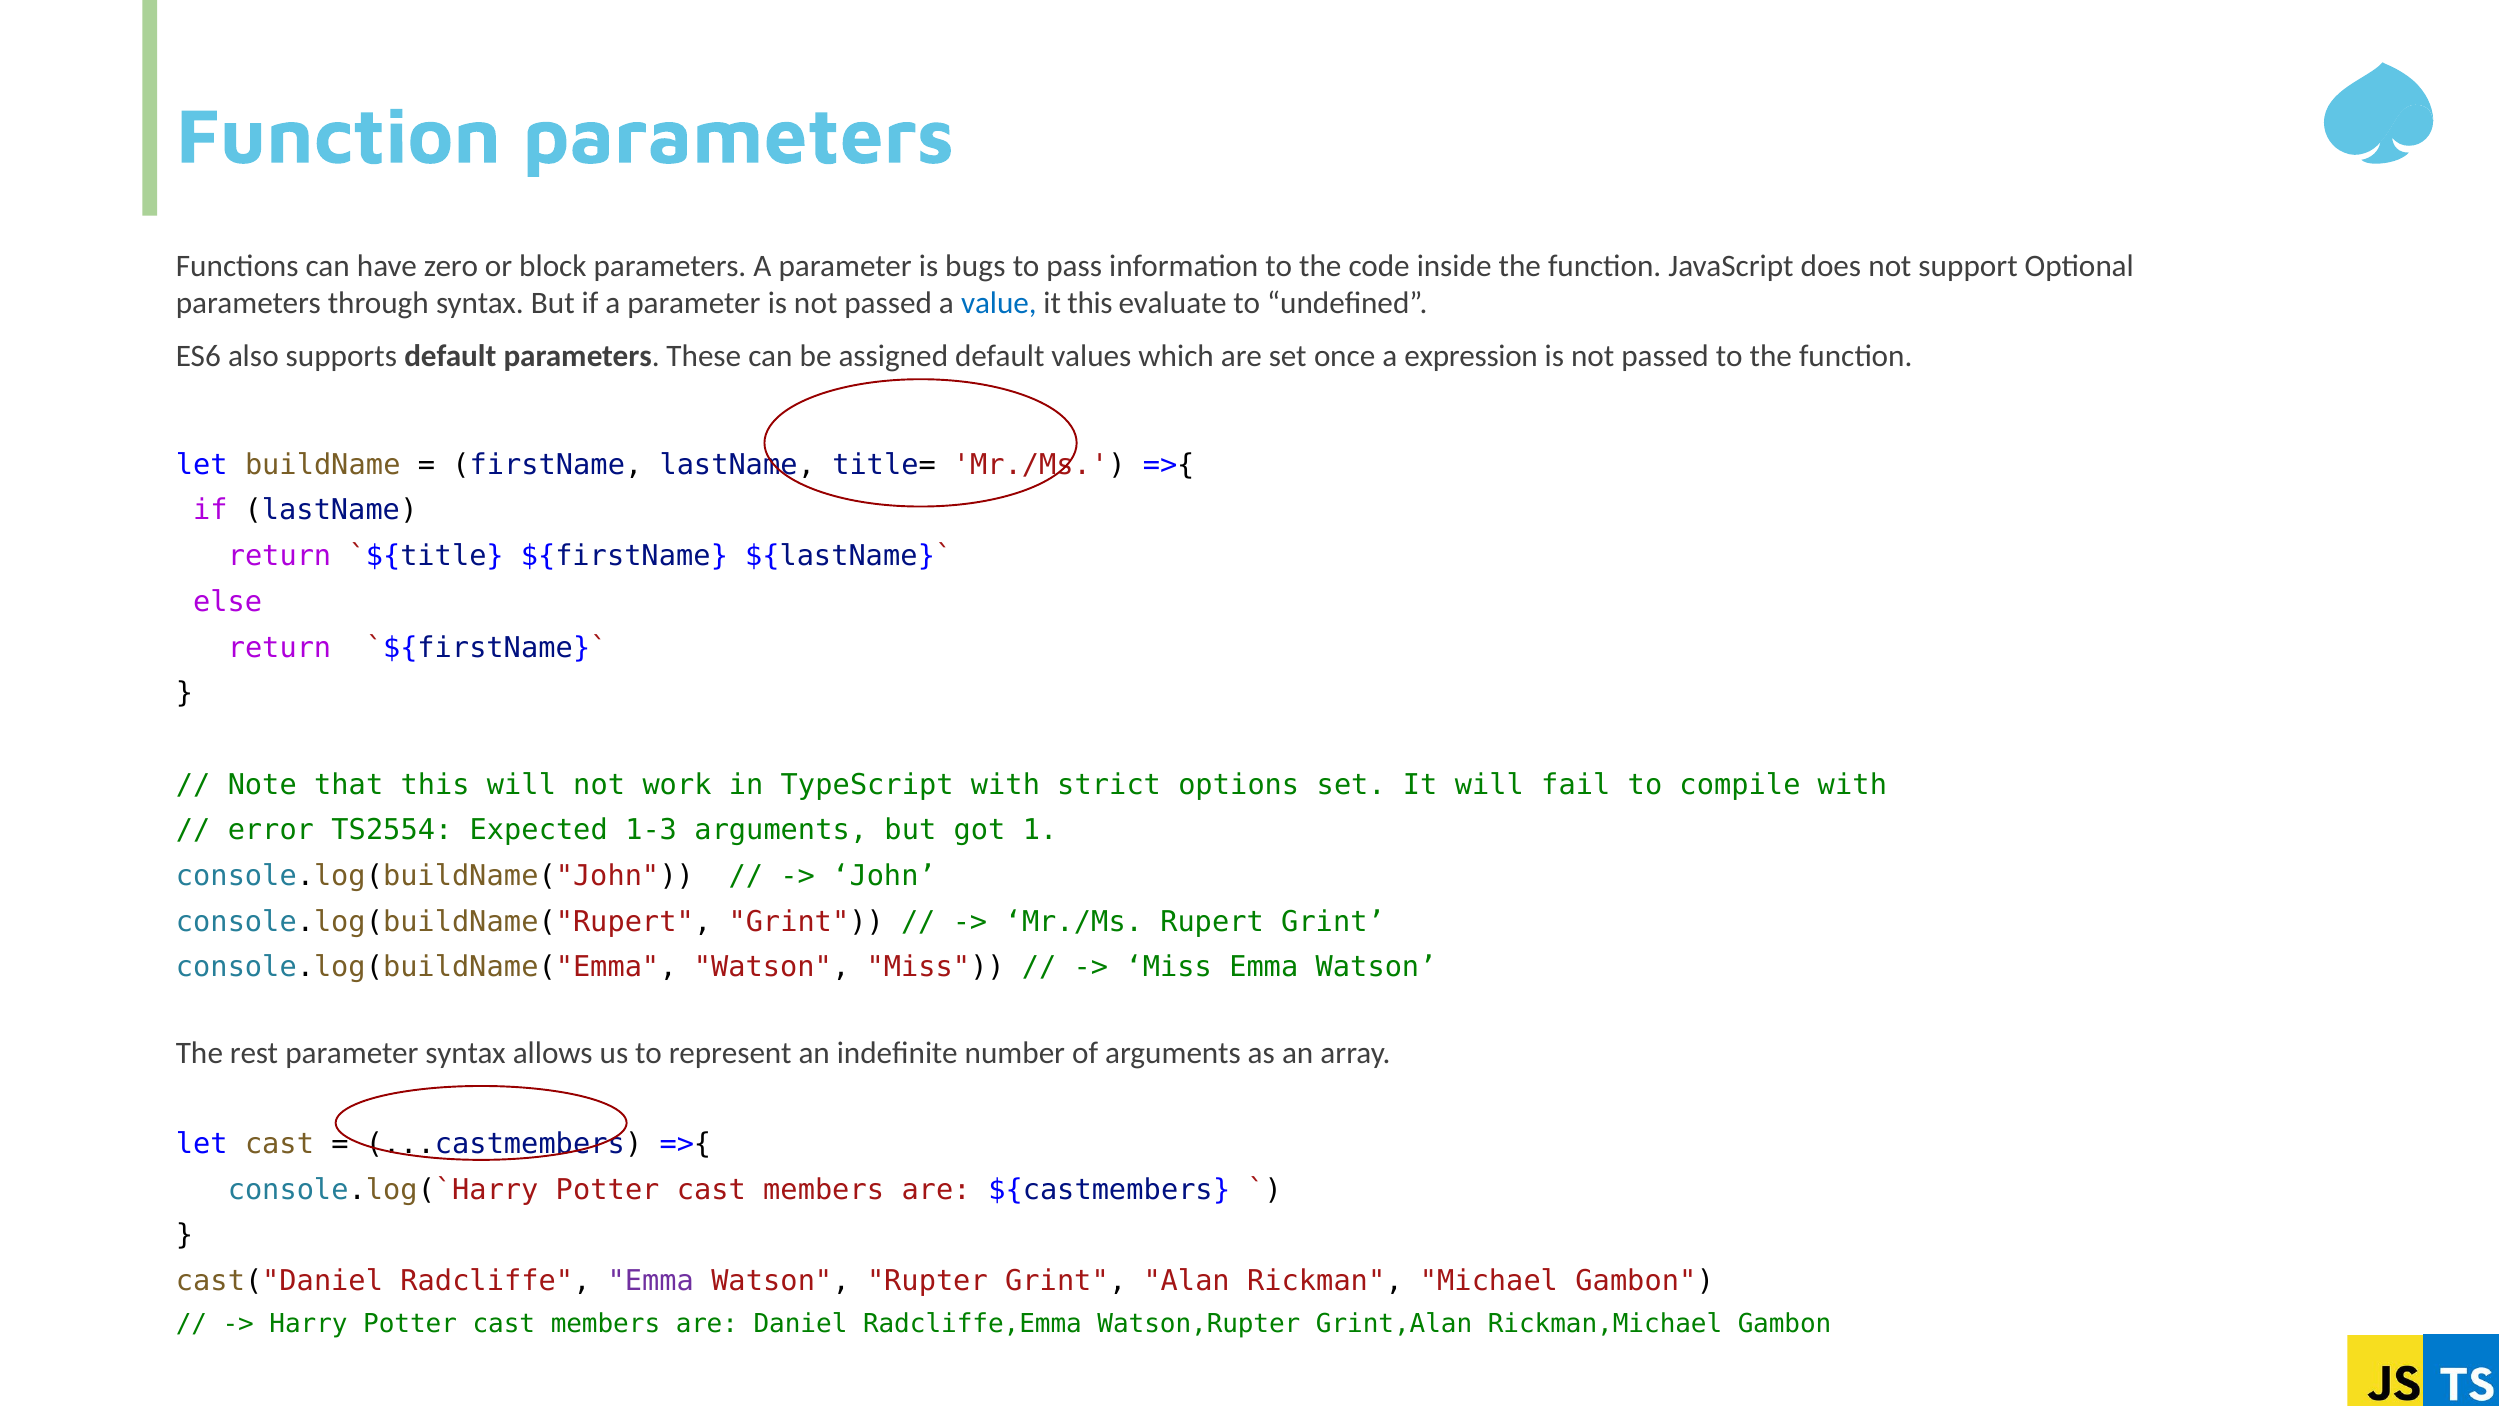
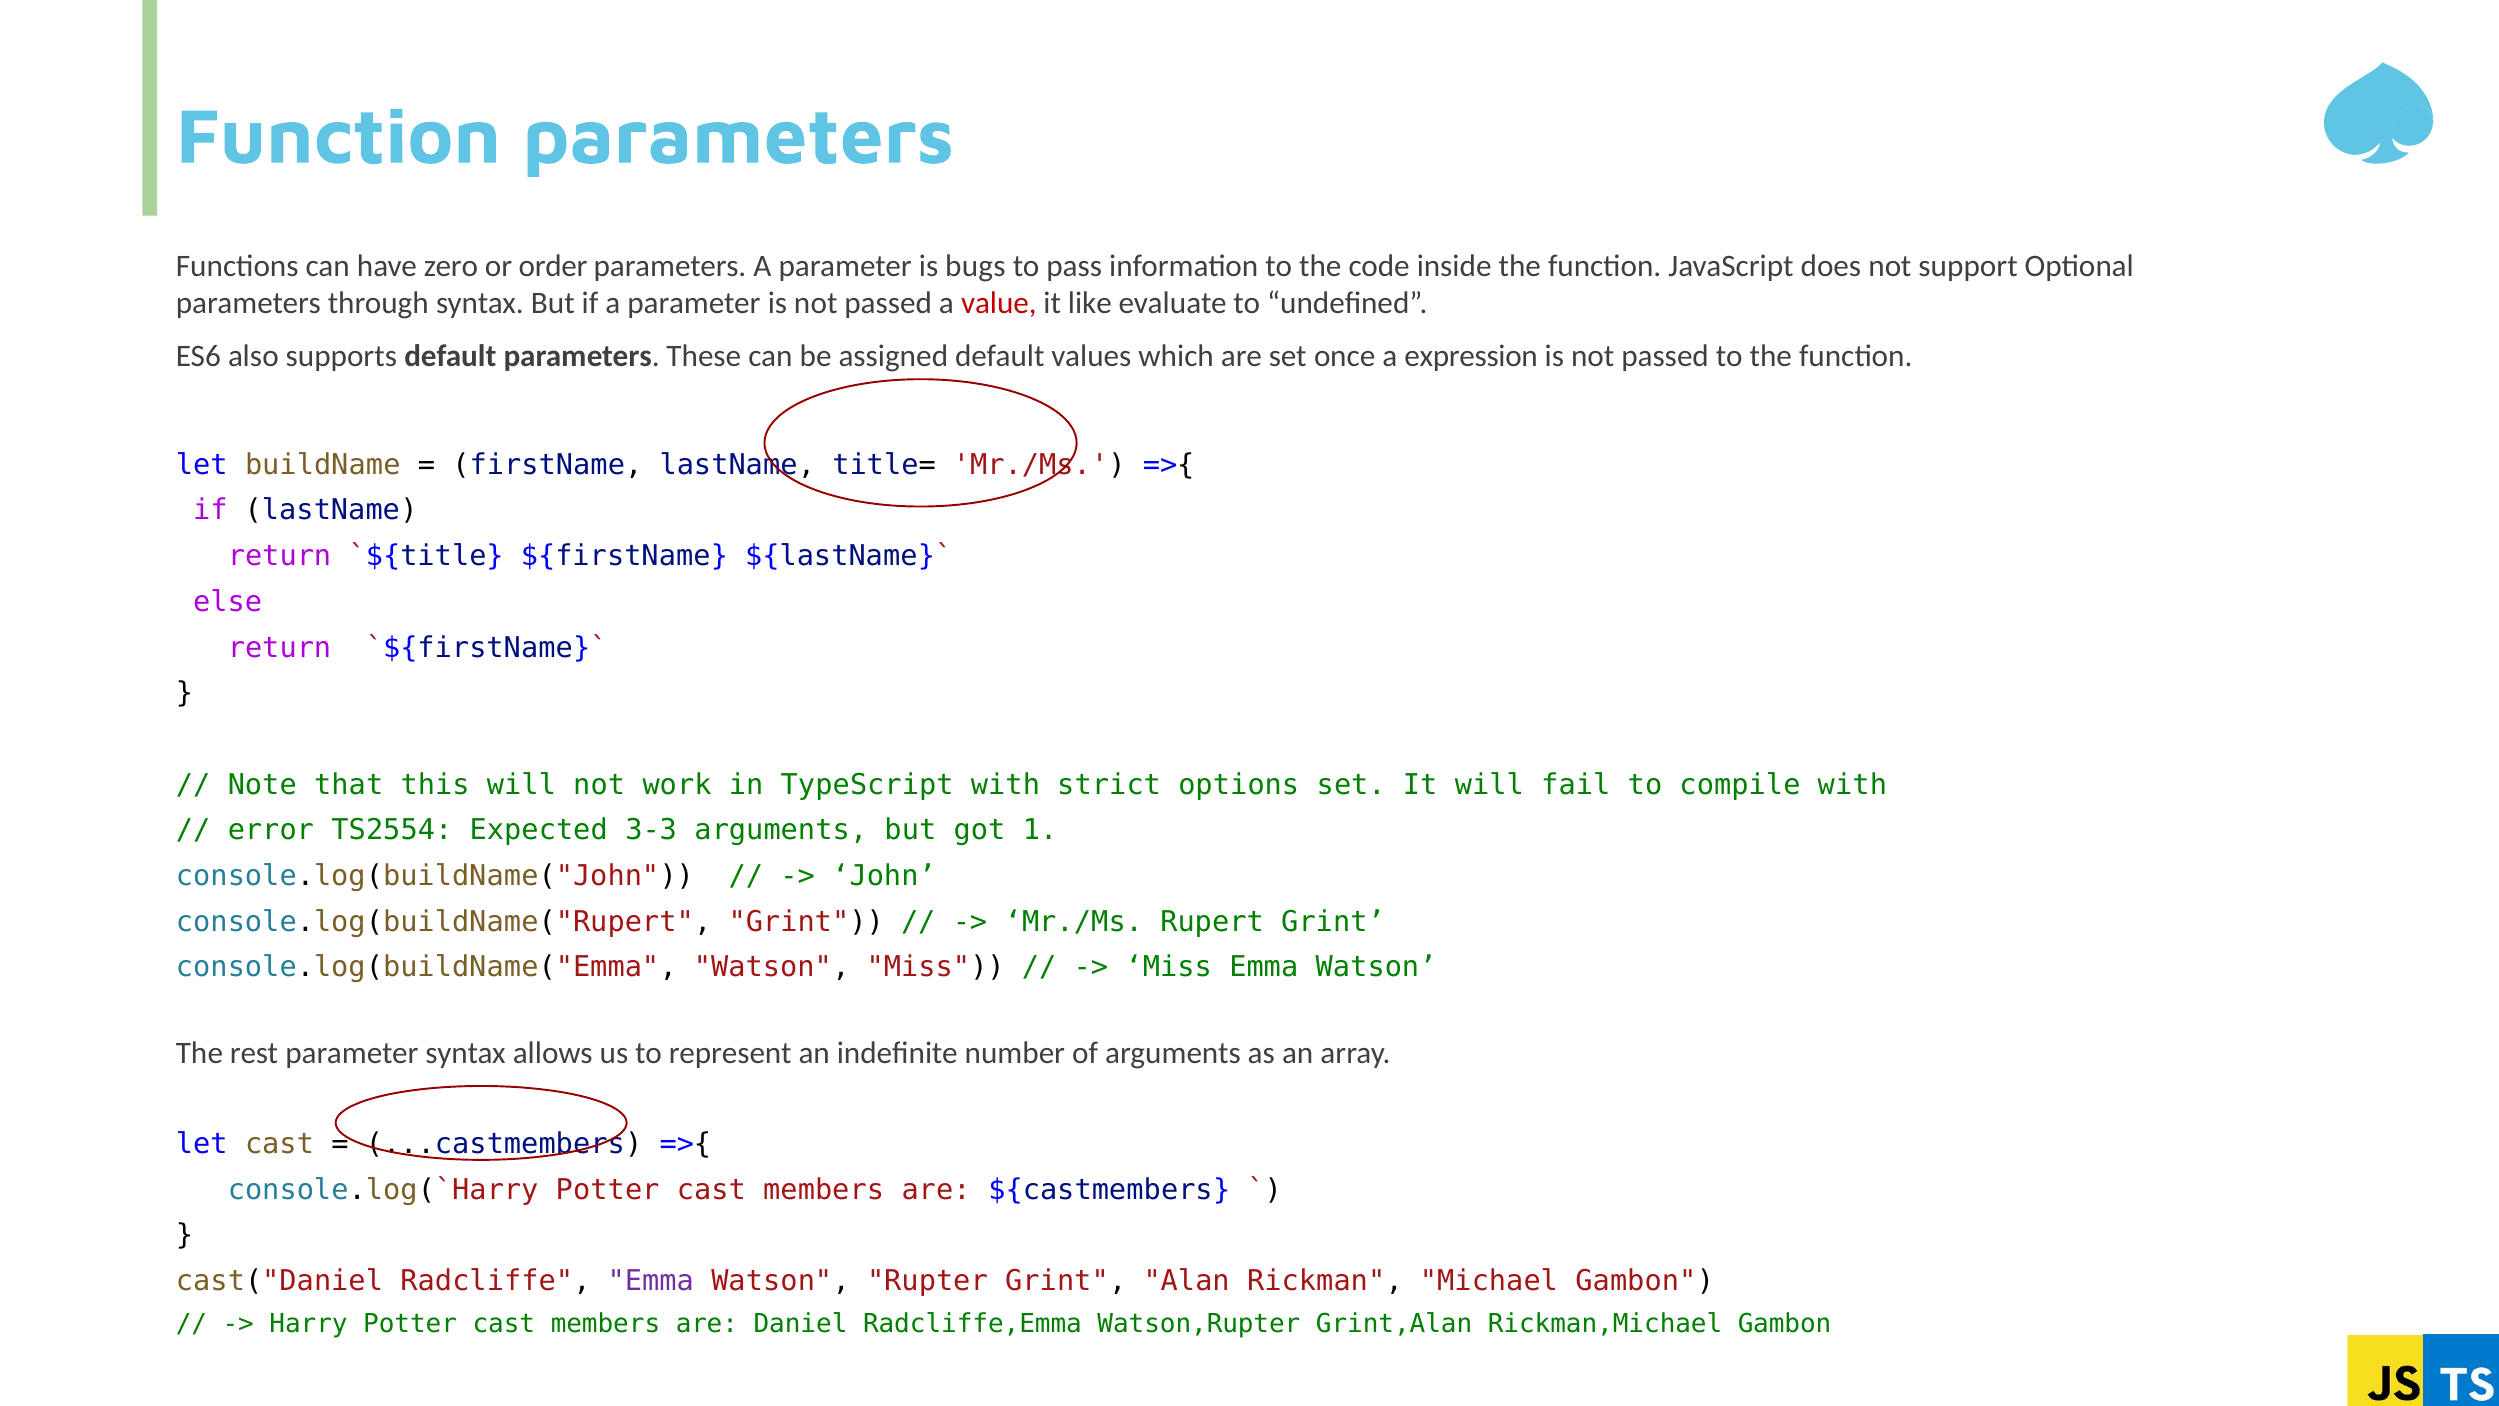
block: block -> order
value colour: blue -> red
it this: this -> like
1-3: 1-3 -> 3-3
